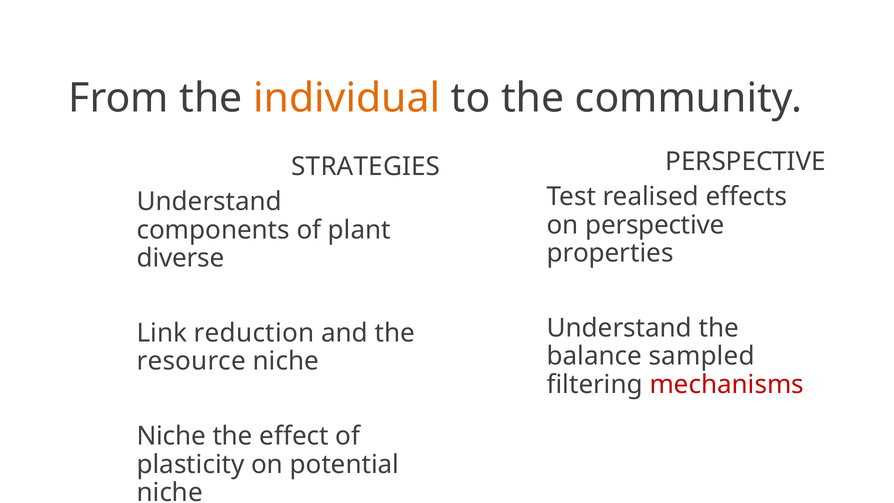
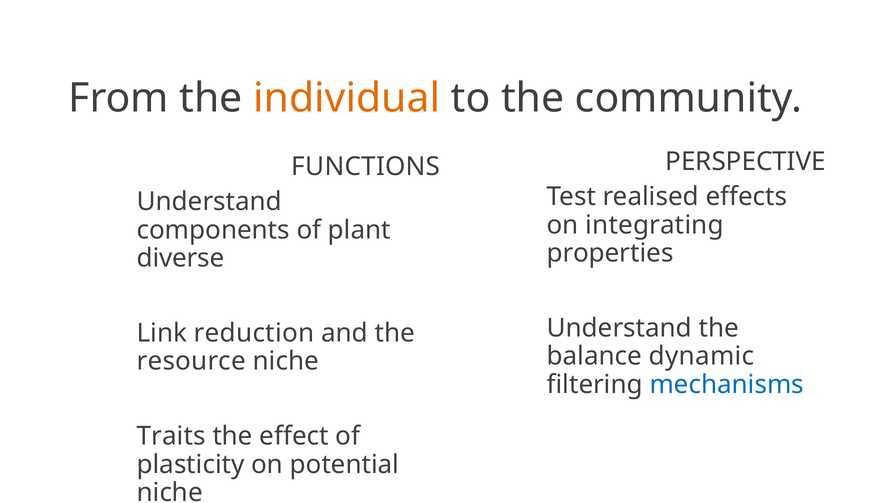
STRATEGIES: STRATEGIES -> FUNCTIONS
on perspective: perspective -> integrating
sampled: sampled -> dynamic
mechanisms colour: red -> blue
Niche at (171, 436): Niche -> Traits
